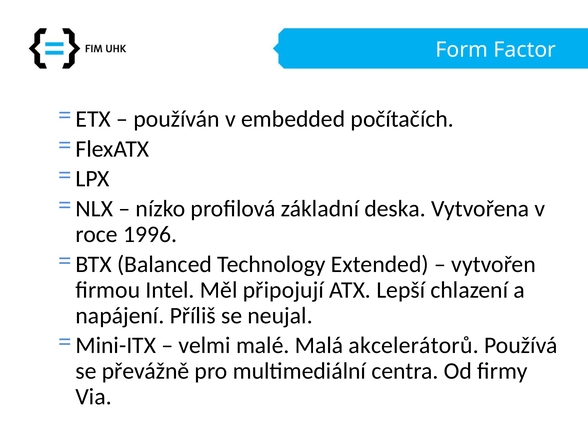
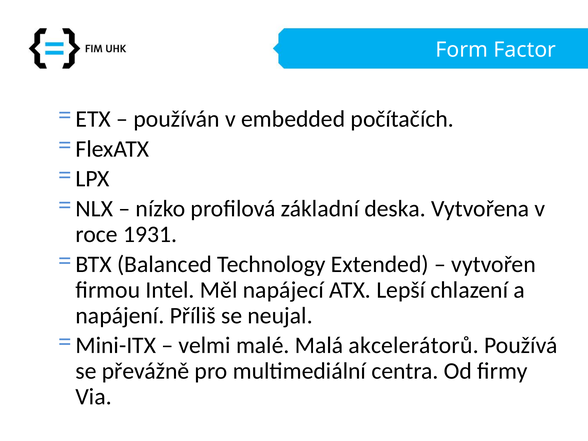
1996: 1996 -> 1931
připojují: připojují -> napájecí
